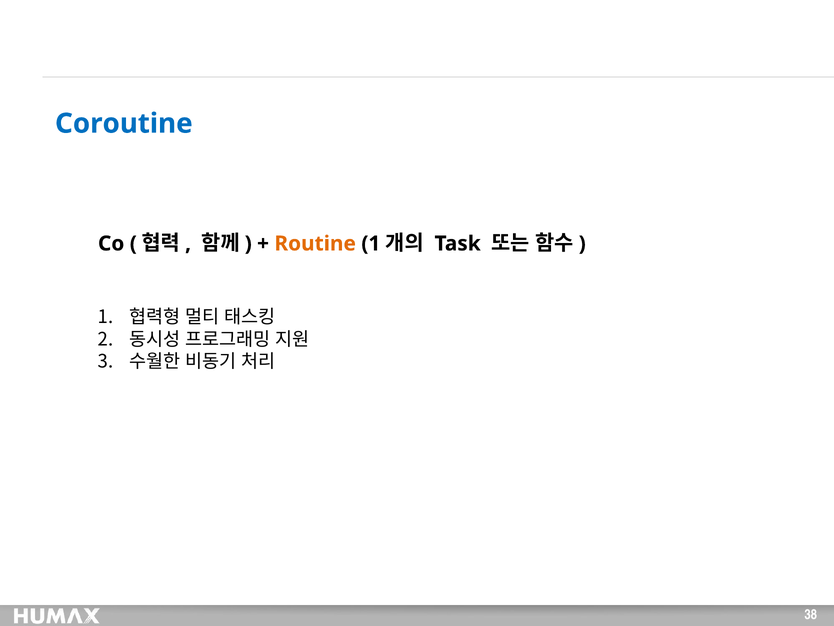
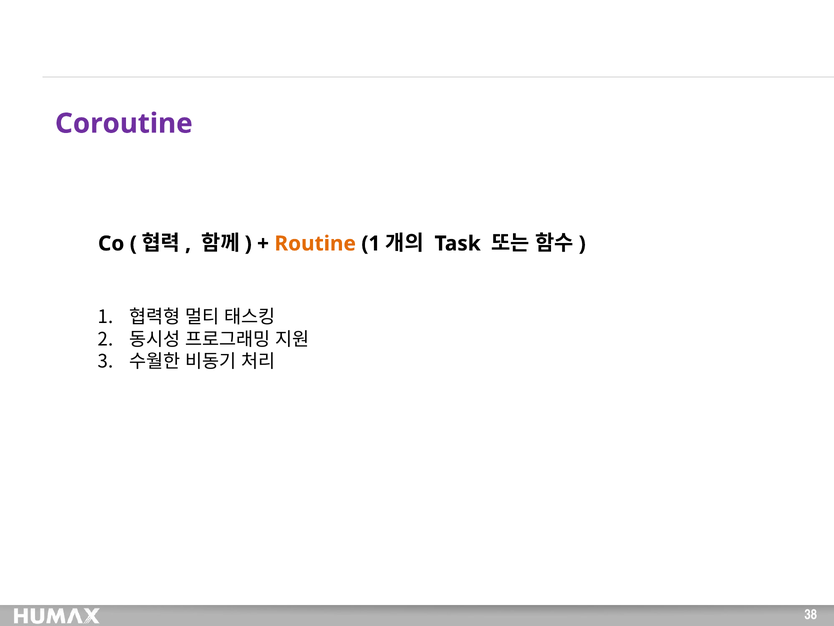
Coroutine colour: blue -> purple
